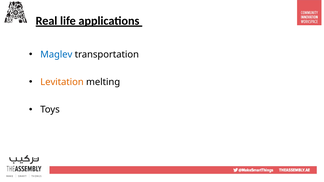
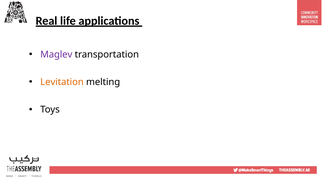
Maglev colour: blue -> purple
